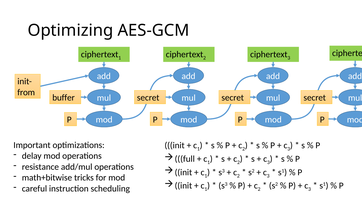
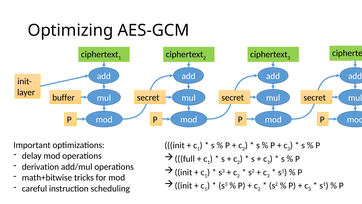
from: from -> layer
resistance: resistance -> derivation
